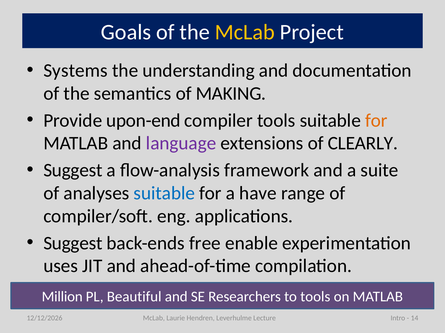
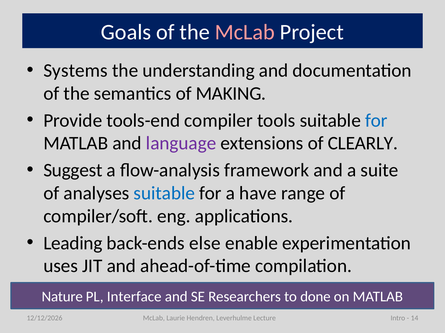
McLab at (245, 32) colour: yellow -> pink
upon-end: upon-end -> tools-end
for at (376, 121) colour: orange -> blue
Suggest at (73, 244): Suggest -> Leading
free: free -> else
Million: Million -> Nature
Beautiful: Beautiful -> Interface
to tools: tools -> done
